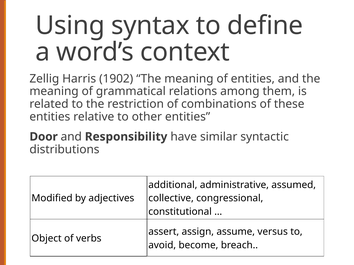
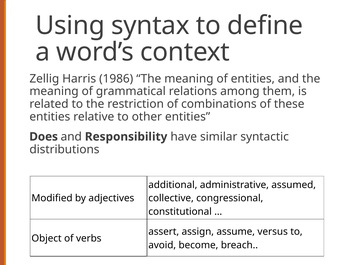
1902: 1902 -> 1986
Door: Door -> Does
